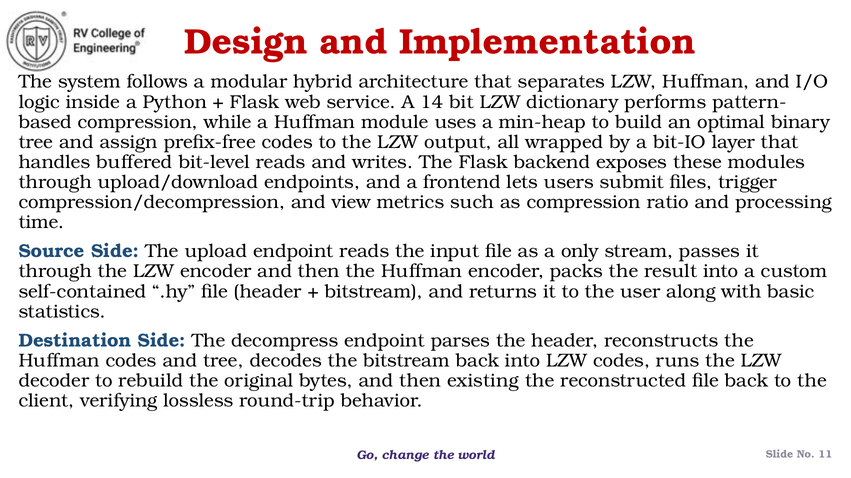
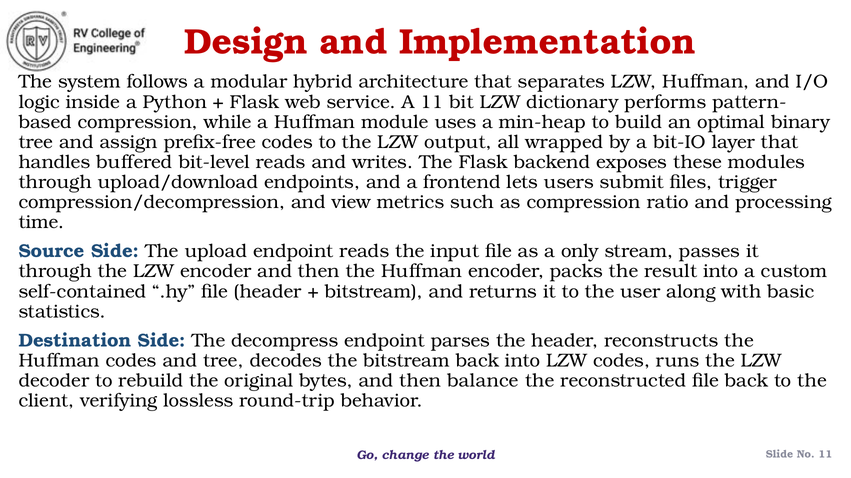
A 14: 14 -> 11
existing: existing -> balance
